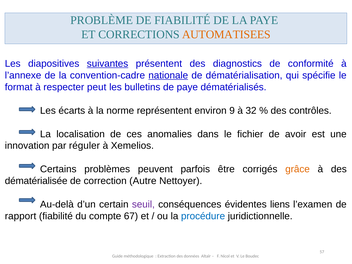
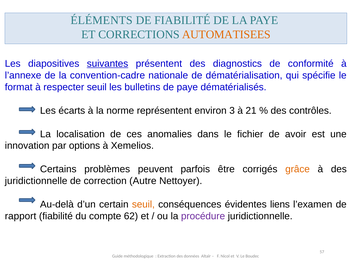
PROBLÈME: PROBLÈME -> ÉLÉMENTS
nationale underline: present -> none
respecter peut: peut -> seuil
9: 9 -> 3
32: 32 -> 21
réguler: réguler -> options
dématérialisée at (36, 181): dématérialisée -> juridictionnelle
seuil at (143, 204) colour: purple -> orange
67: 67 -> 62
procédure colour: blue -> purple
